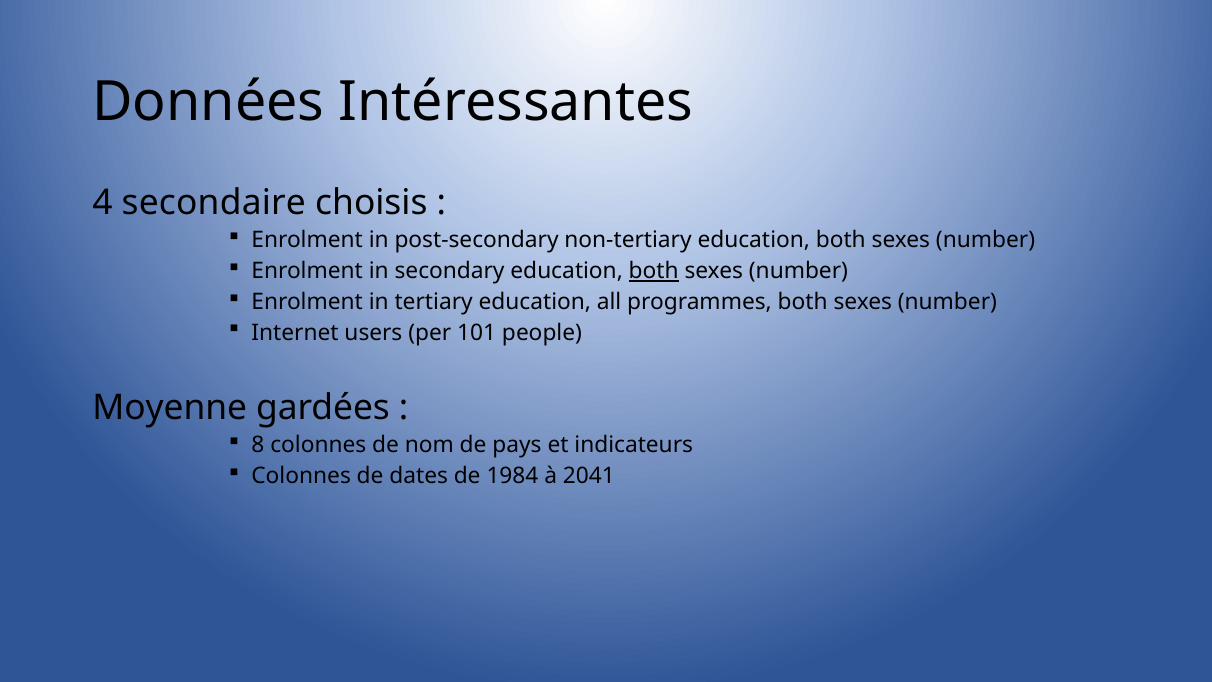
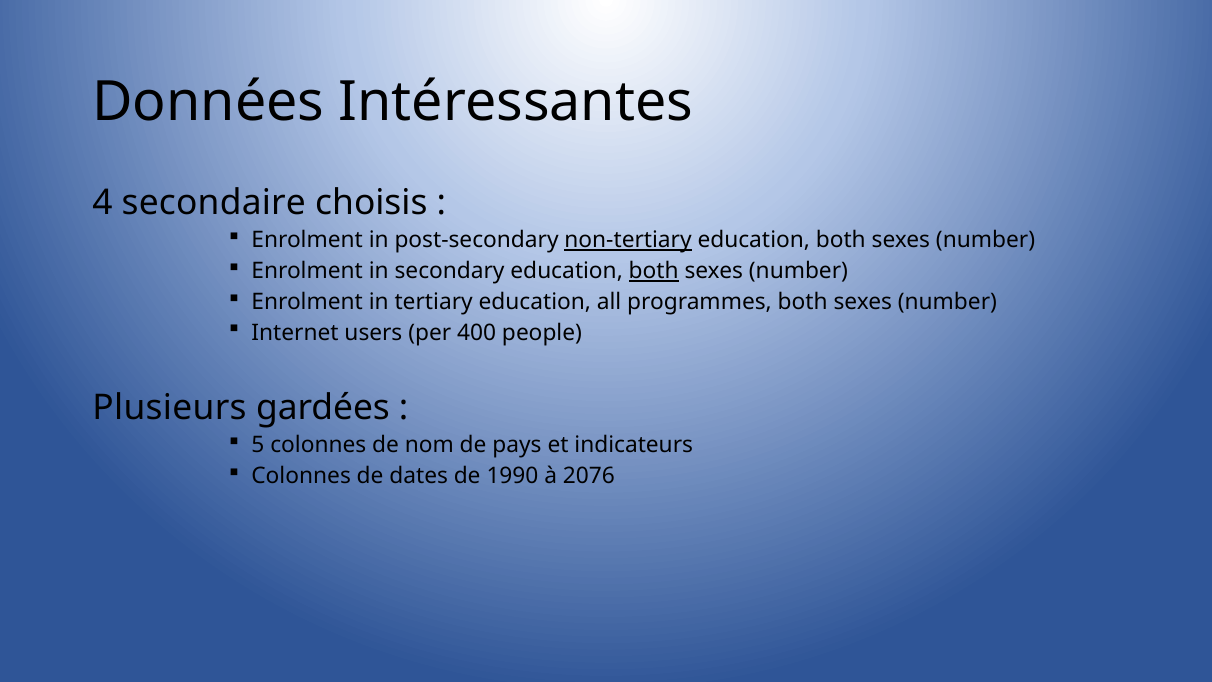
non-tertiary underline: none -> present
101: 101 -> 400
Moyenne: Moyenne -> Plusieurs
8: 8 -> 5
1984: 1984 -> 1990
2041: 2041 -> 2076
